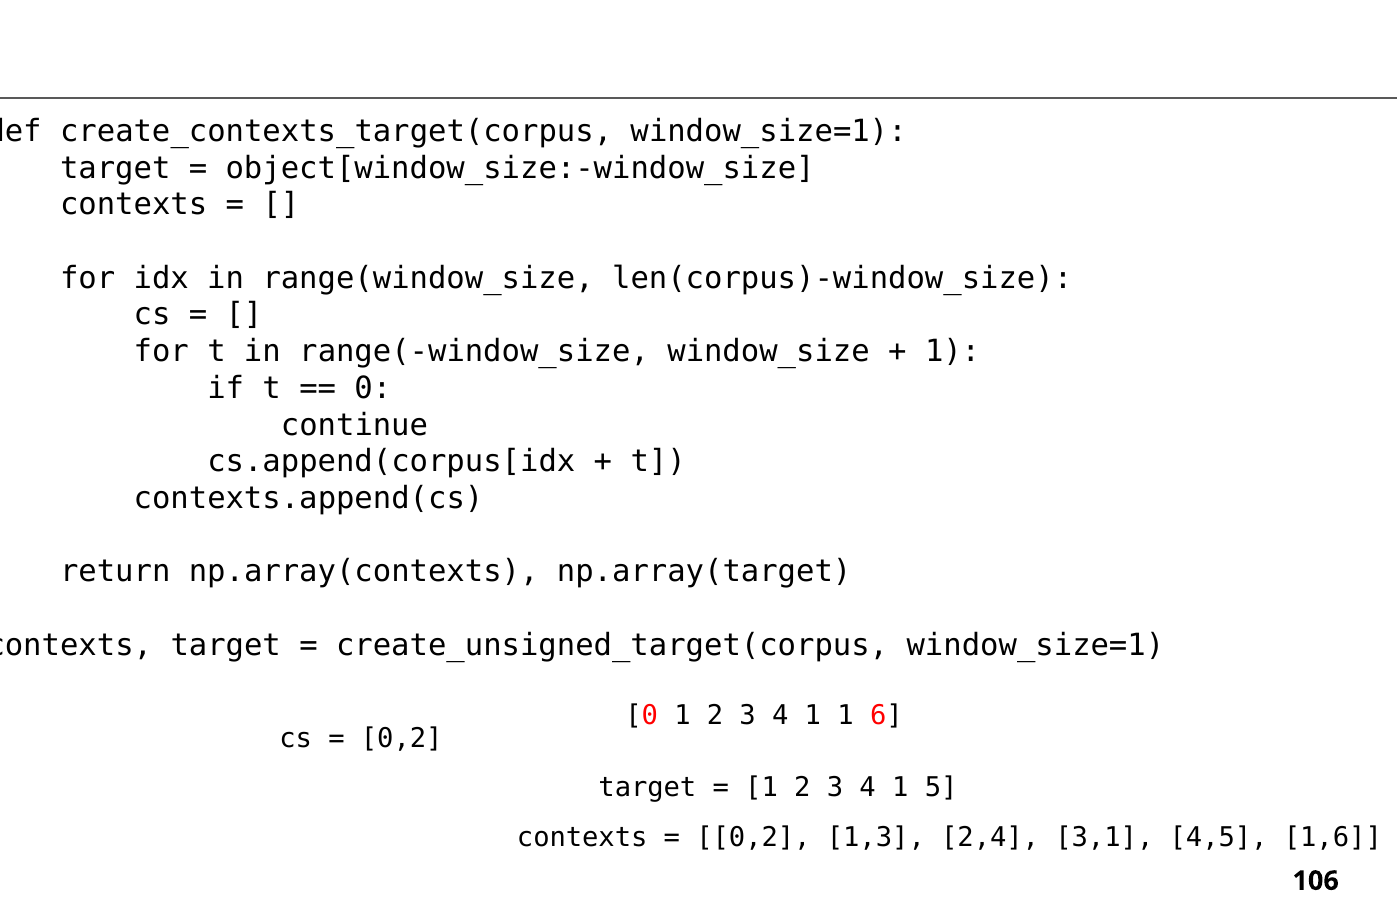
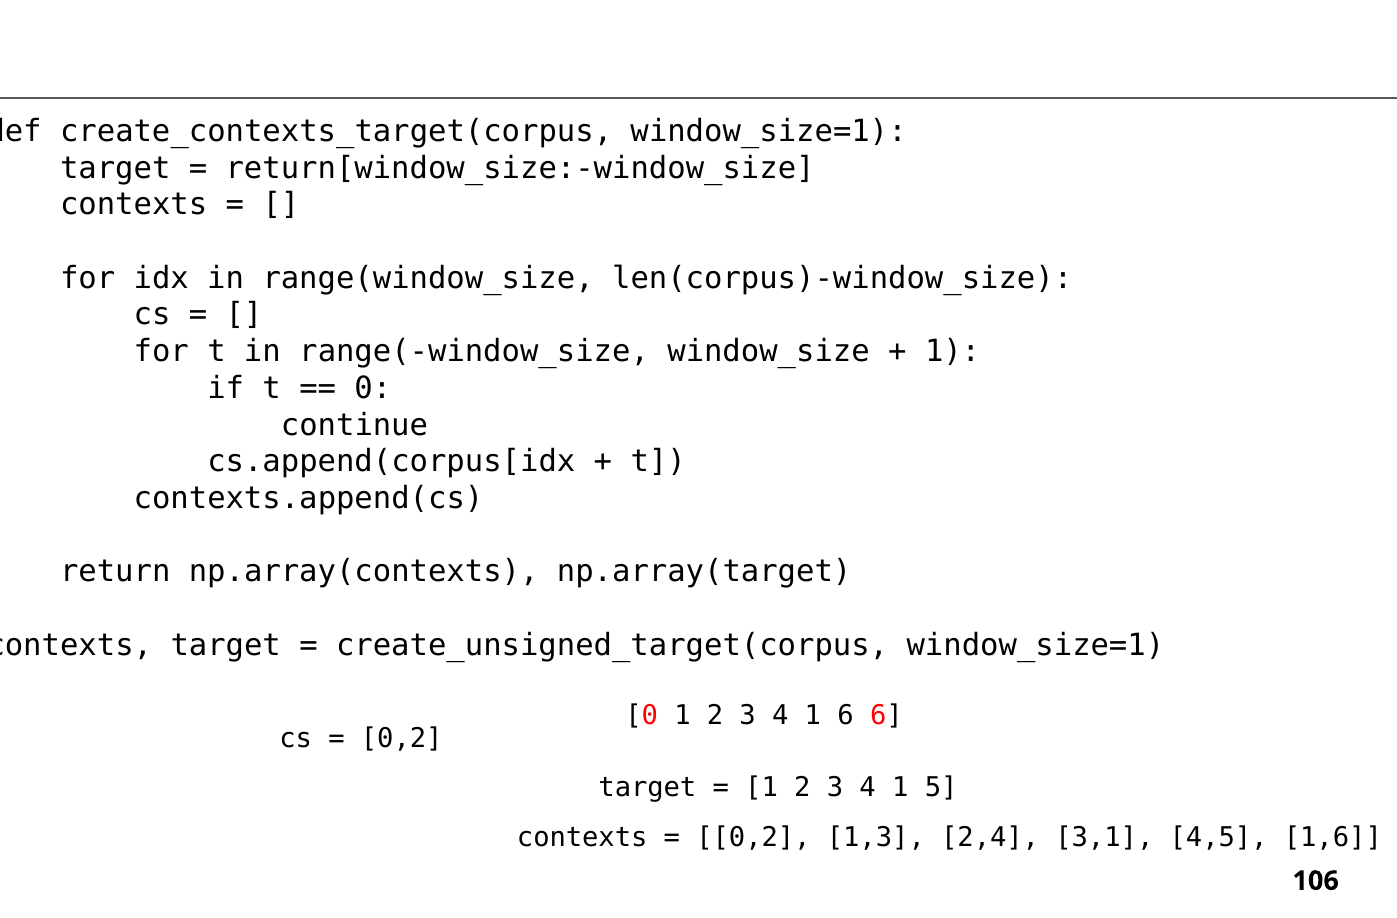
object[window_size:-window_size: object[window_size:-window_size -> return[window_size:-window_size
1 1: 1 -> 6
